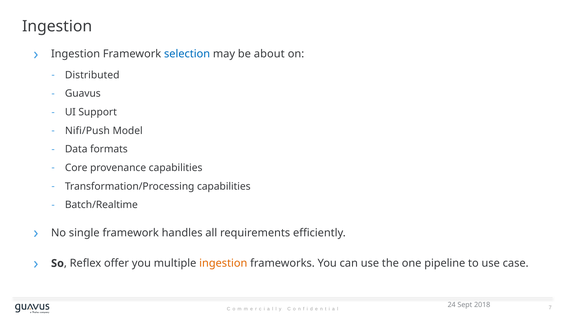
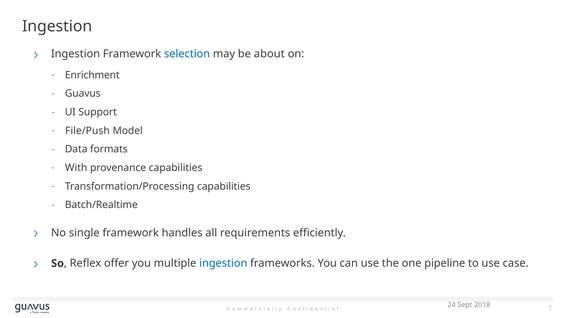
Distributed: Distributed -> Enrichment
Nifi/Push: Nifi/Push -> File/Push
Core: Core -> With
ingestion at (223, 263) colour: orange -> blue
